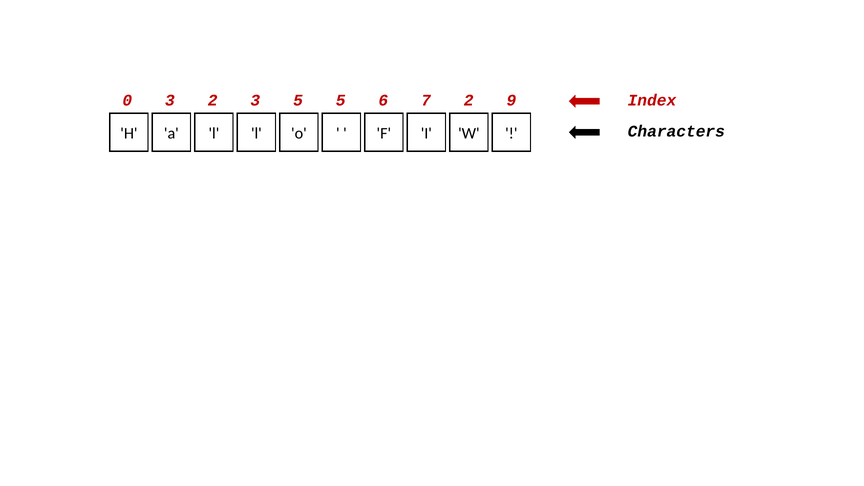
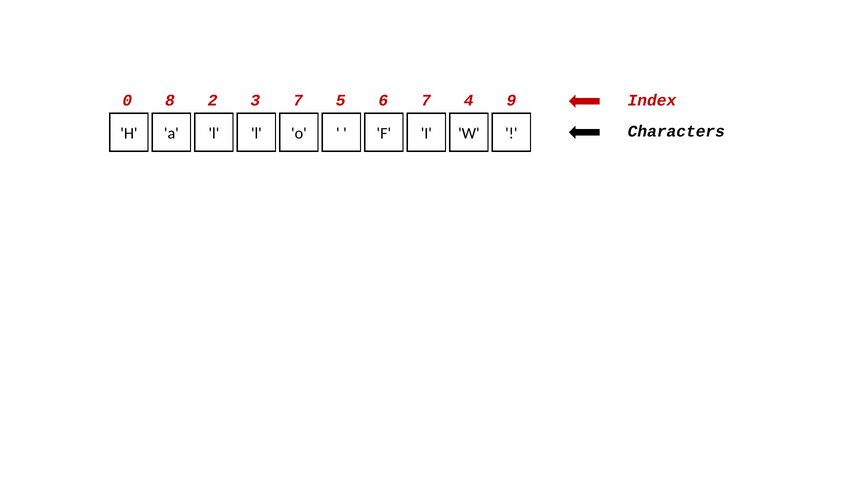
0 3: 3 -> 8
2 5: 5 -> 7
3 2: 2 -> 4
